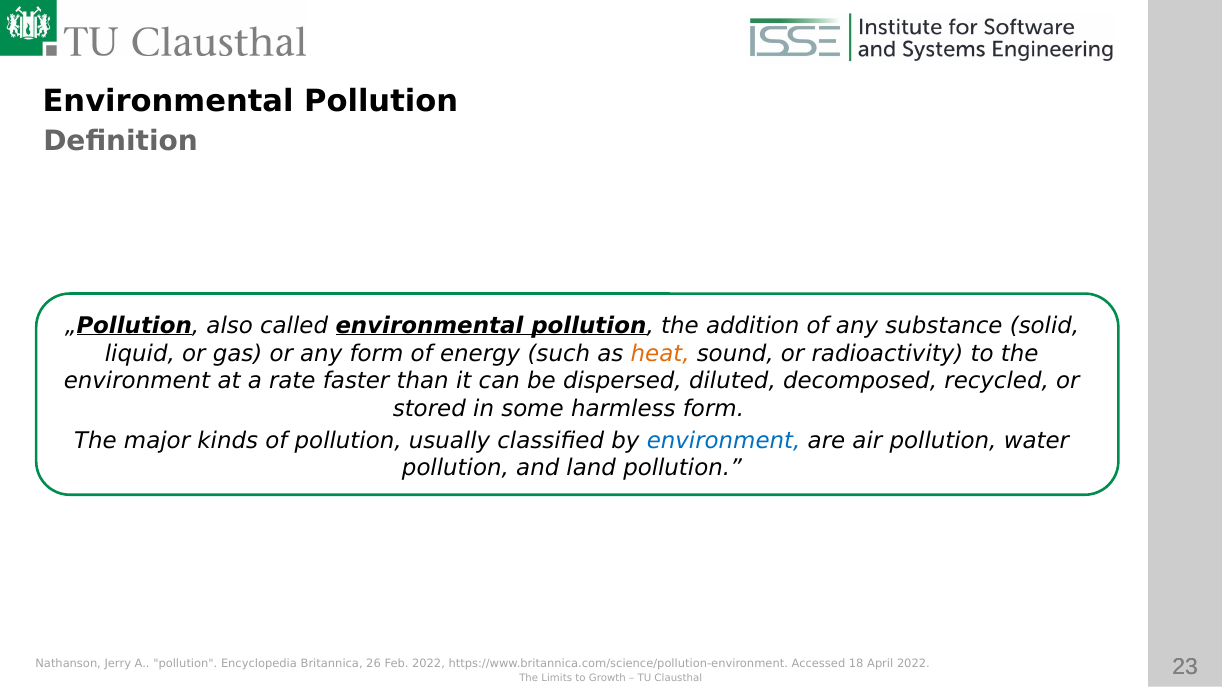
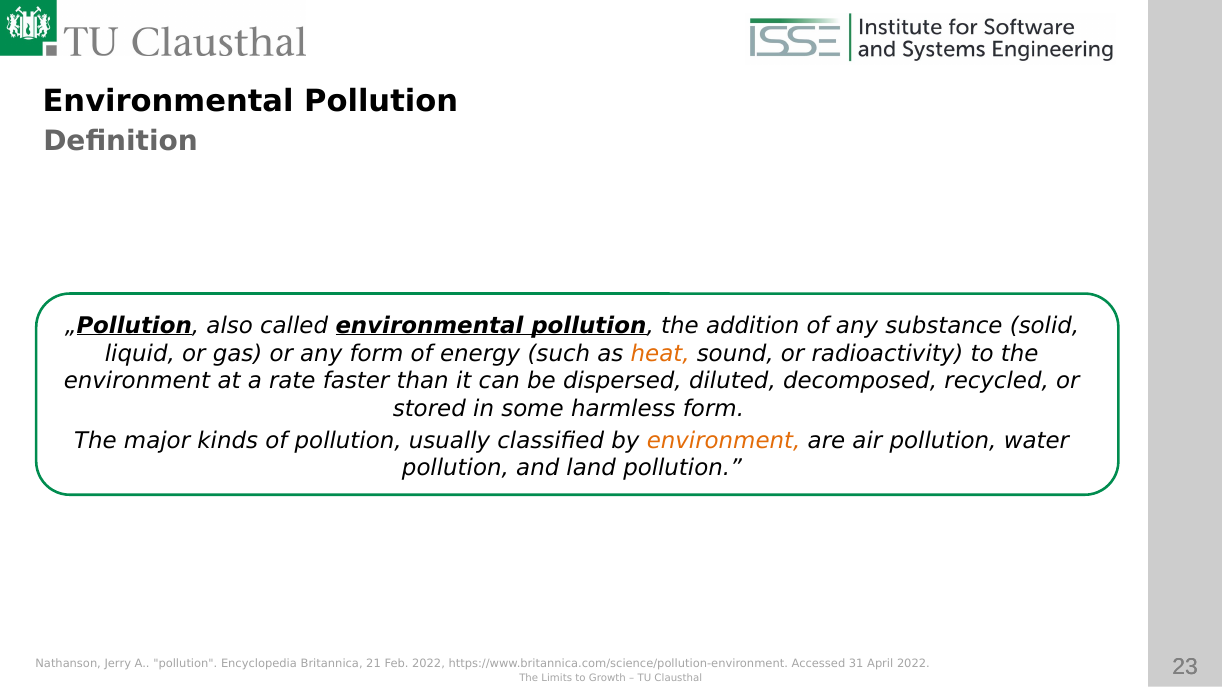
environment at (724, 441) colour: blue -> orange
26: 26 -> 21
18: 18 -> 31
